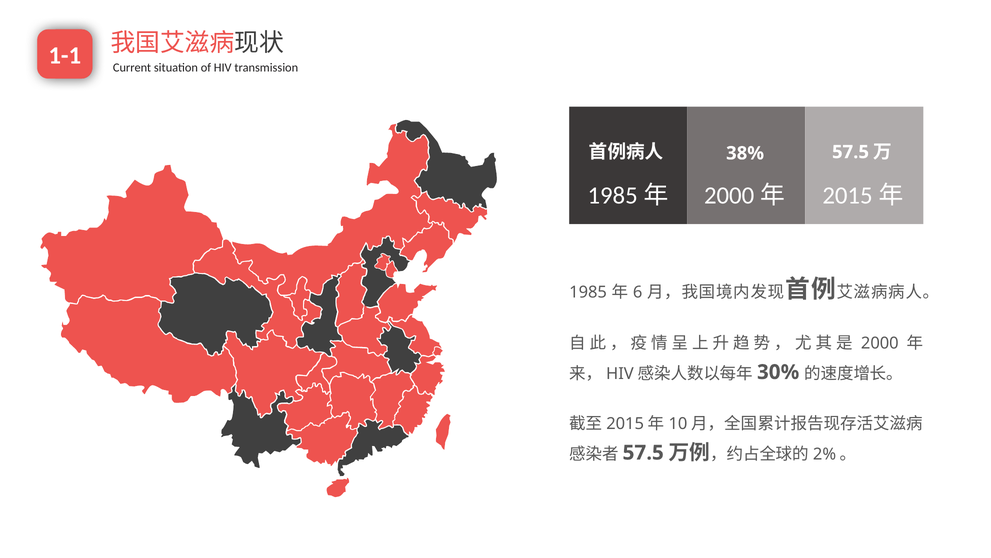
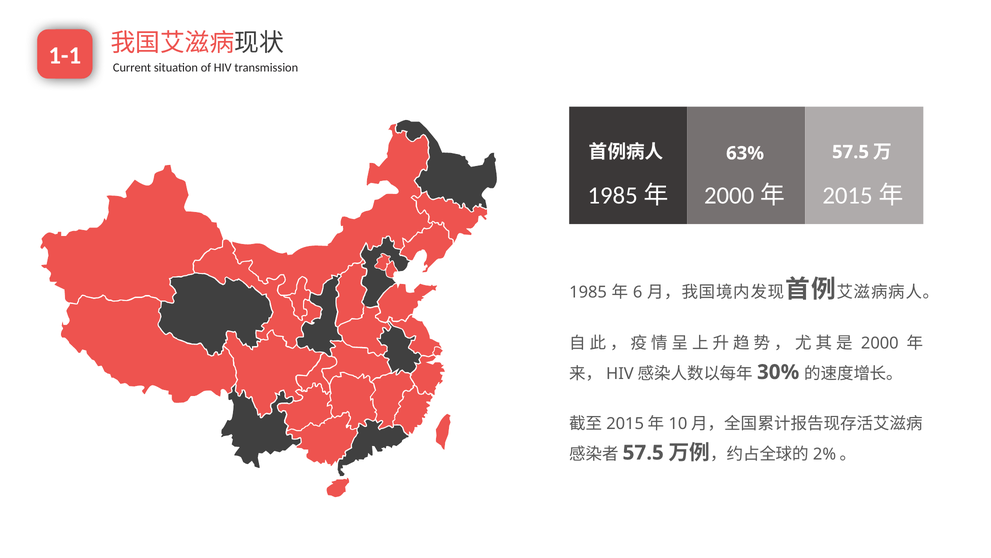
38%: 38% -> 63%
